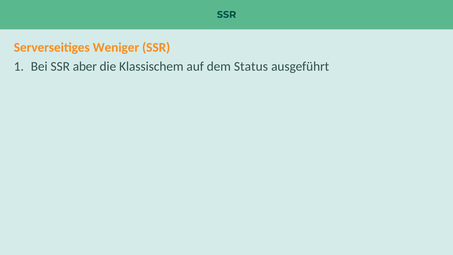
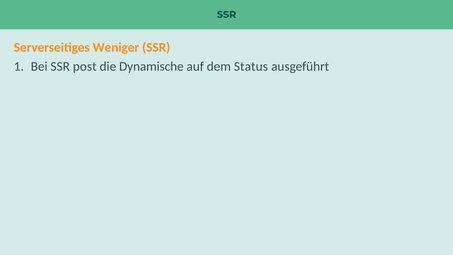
aber: aber -> post
Klassischem: Klassischem -> Dynamische
